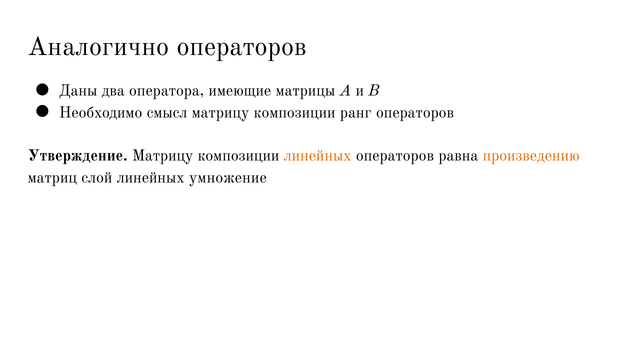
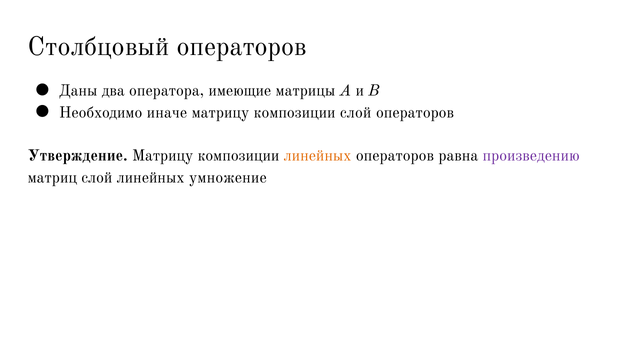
Аналогично: Аналогично -> Столбцовый
смысл: смысл -> иначе
композиции ранг: ранг -> слой
произведению colour: orange -> purple
